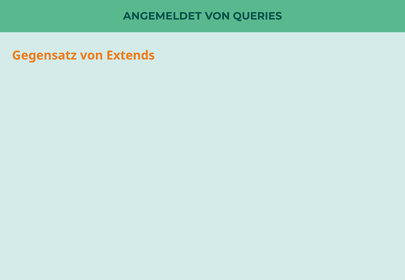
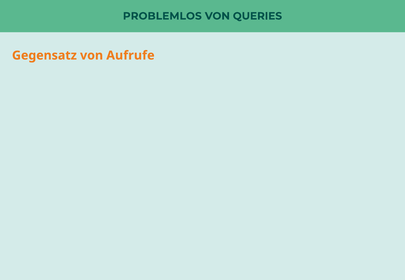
ANGEMELDET: ANGEMELDET -> PROBLEMLOS
Extends: Extends -> Aufrufe
